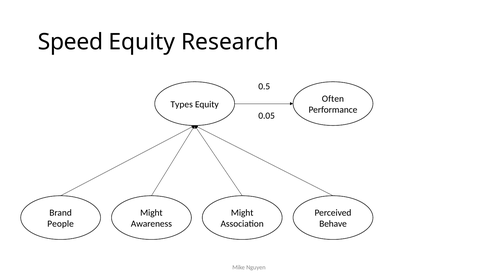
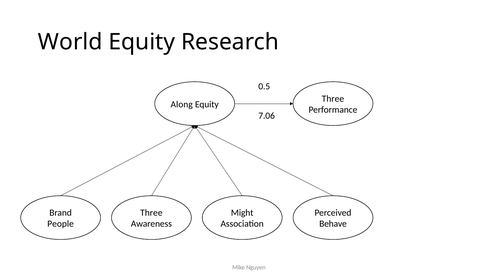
Speed: Speed -> World
Often at (333, 99): Often -> Three
Types: Types -> Along
0.05: 0.05 -> 7.06
Might at (151, 213): Might -> Three
